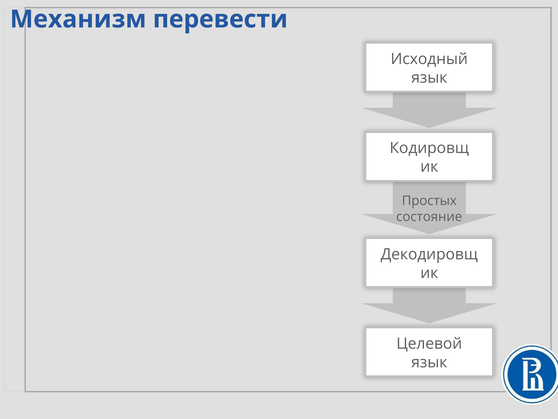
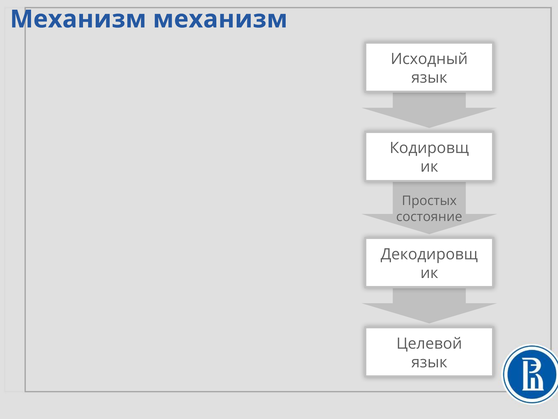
Механизм перевести: перевести -> механизм
